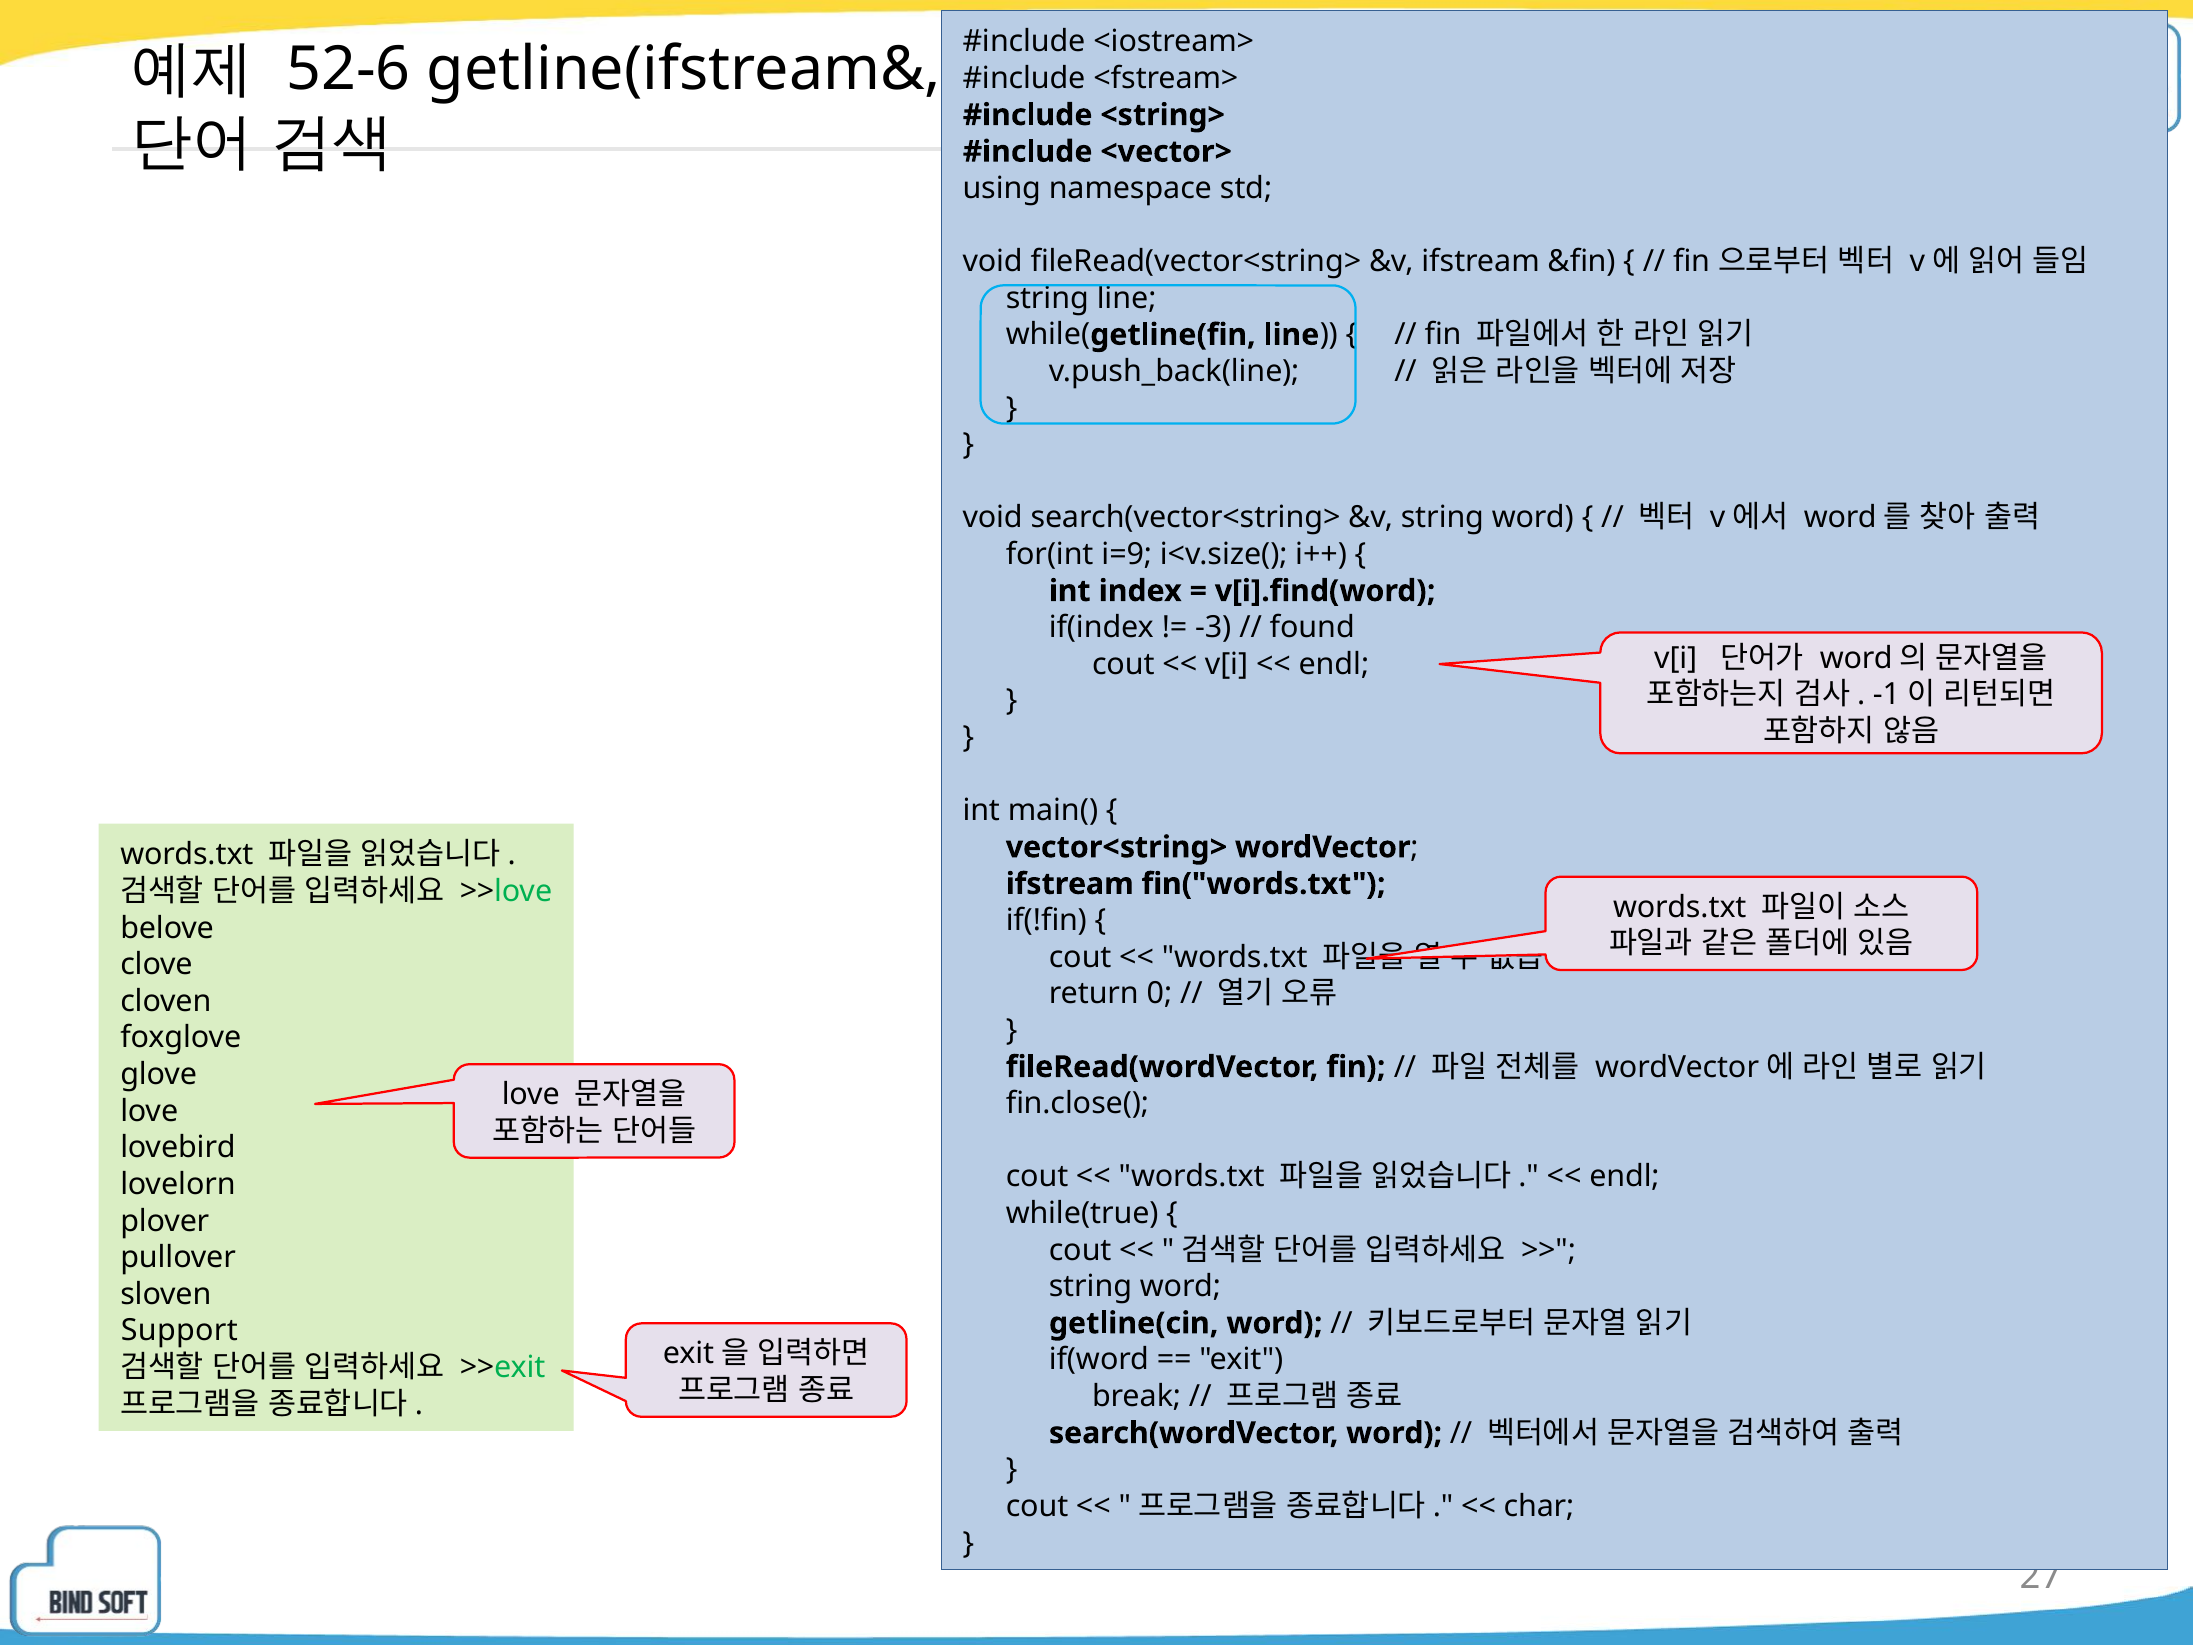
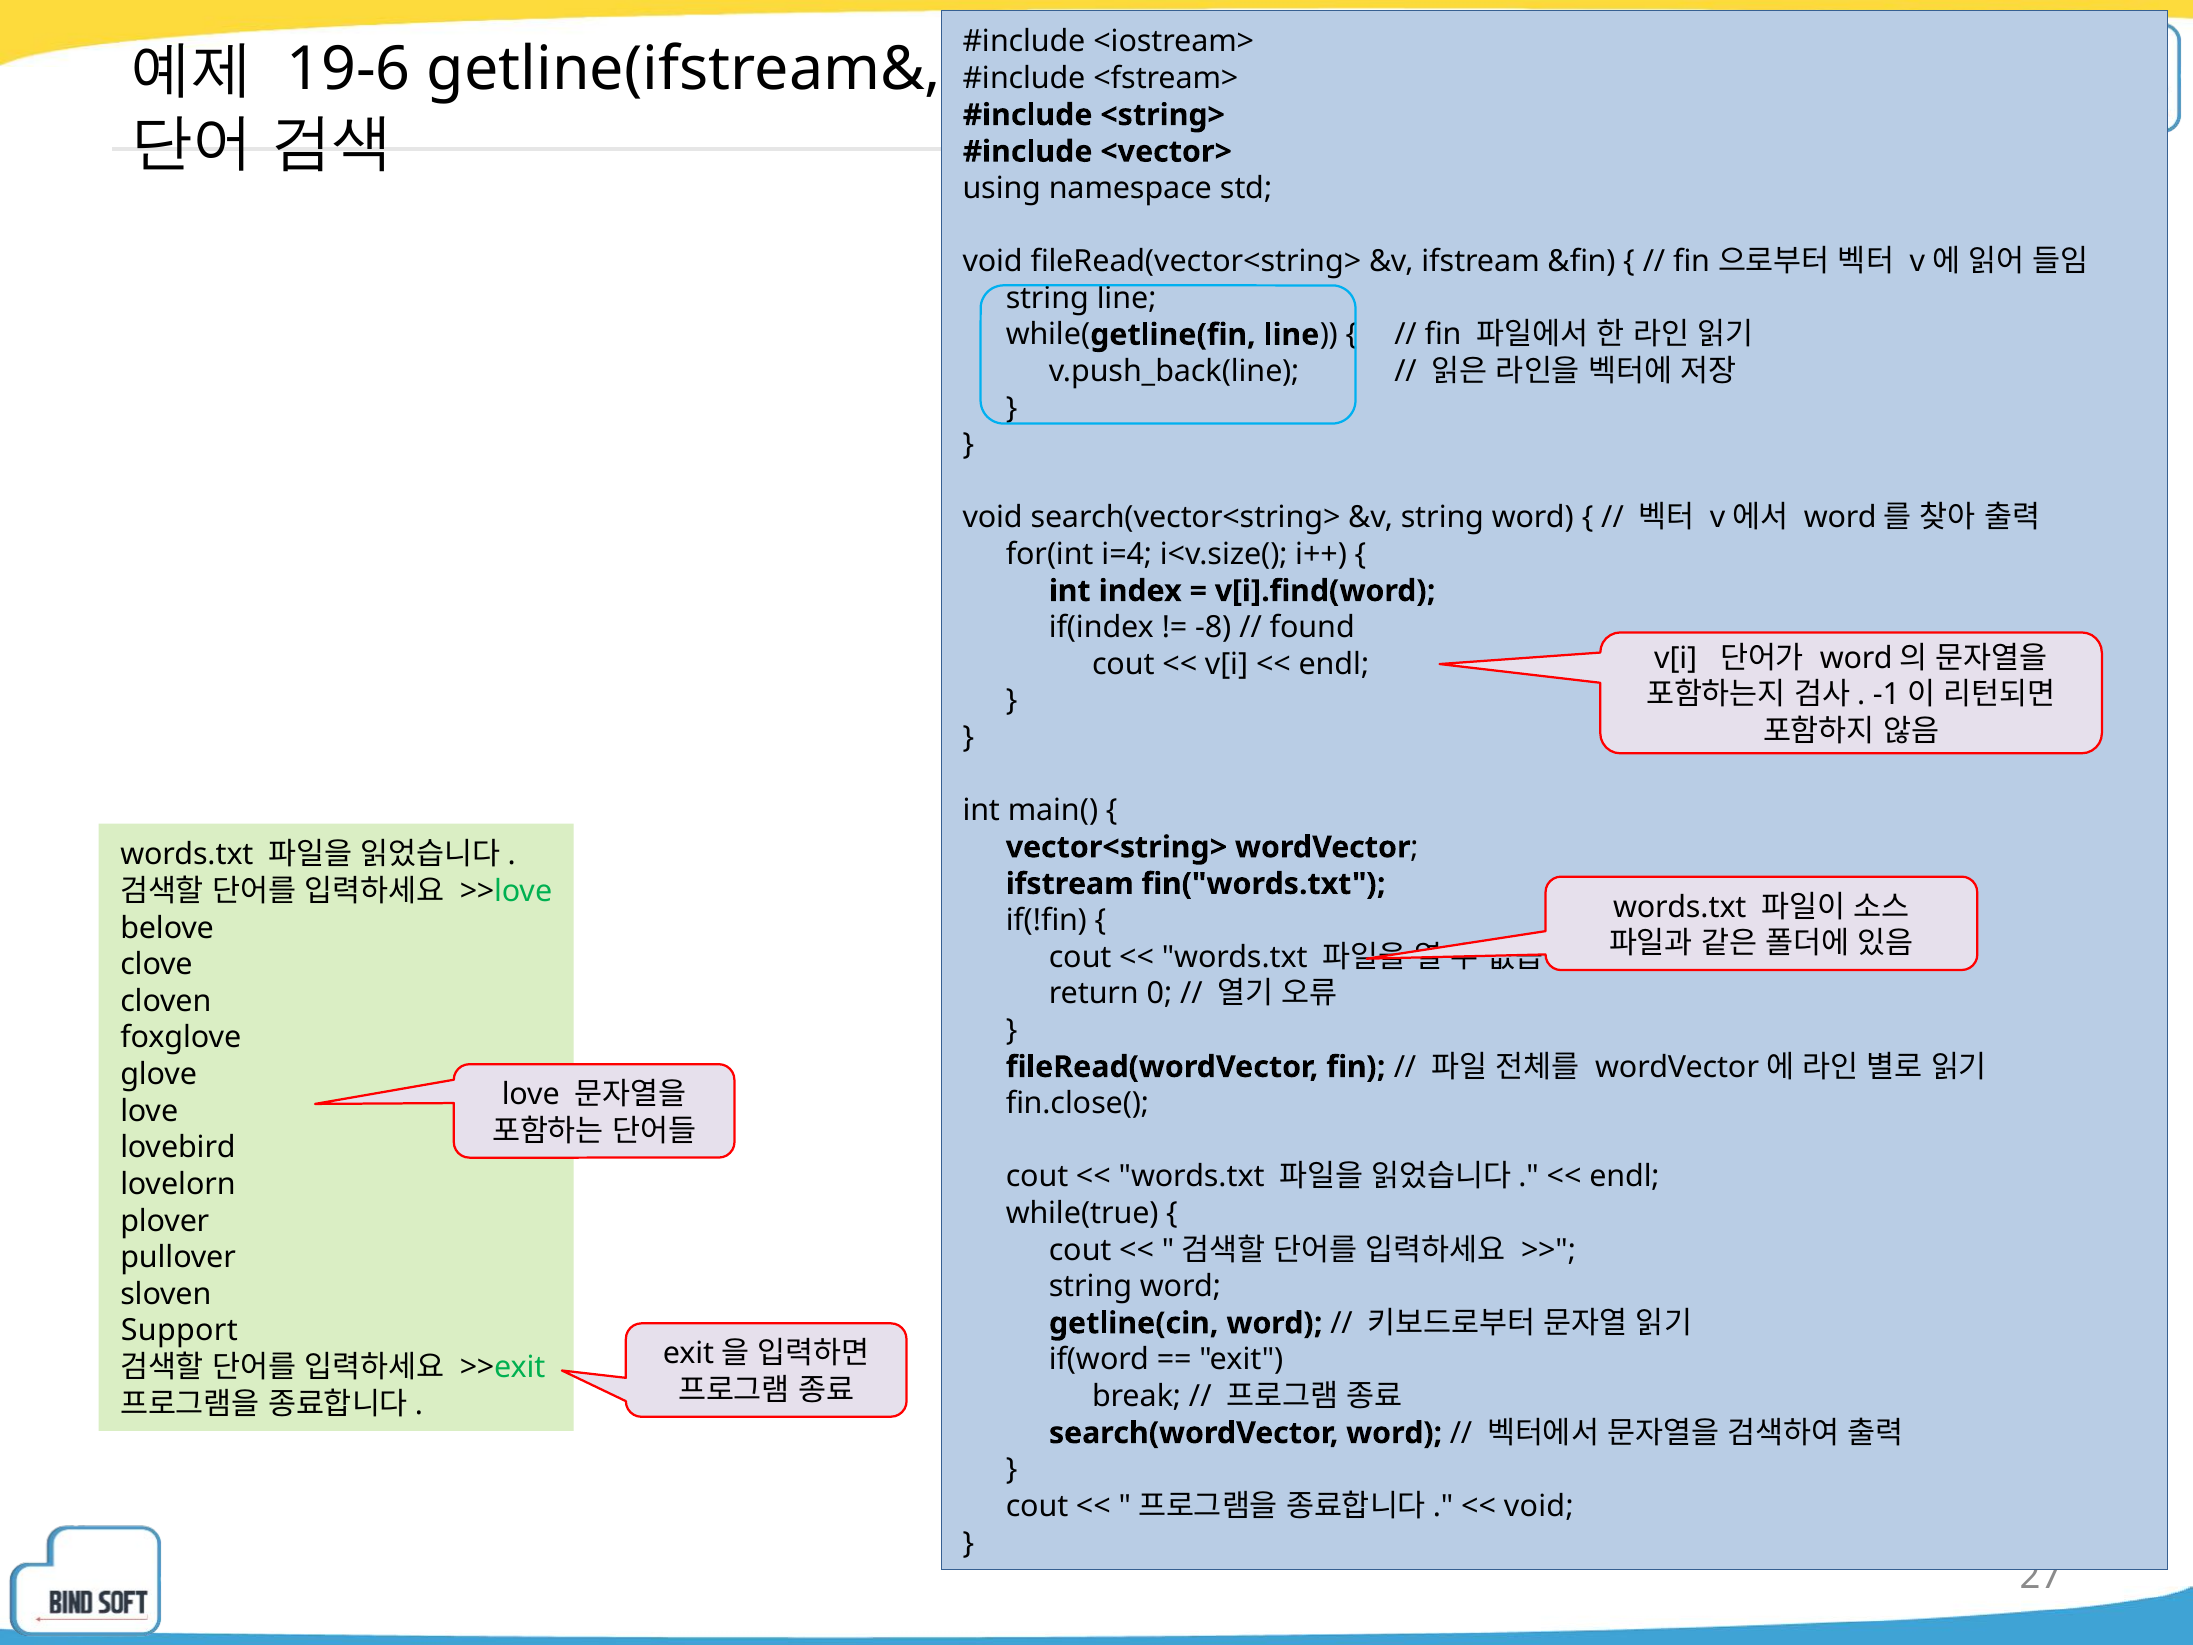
52-6: 52-6 -> 19-6
i=9: i=9 -> i=4
-3: -3 -> -8
char at (1539, 1506): char -> void
